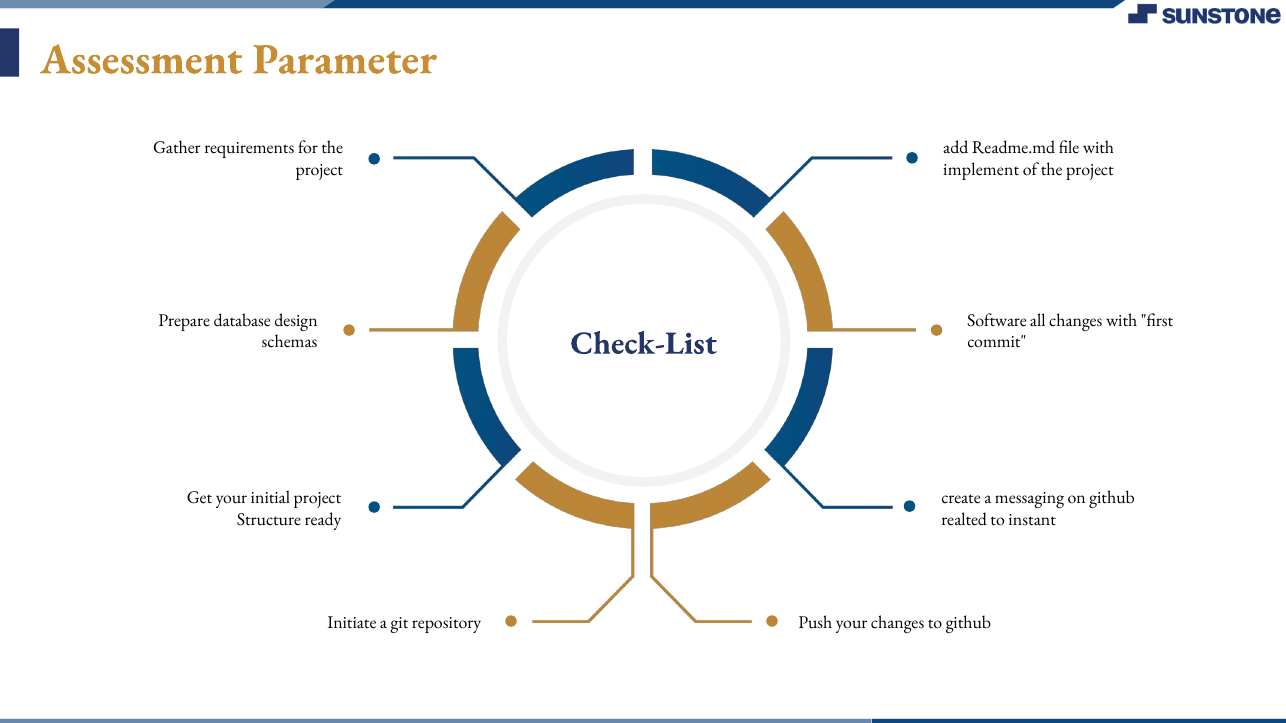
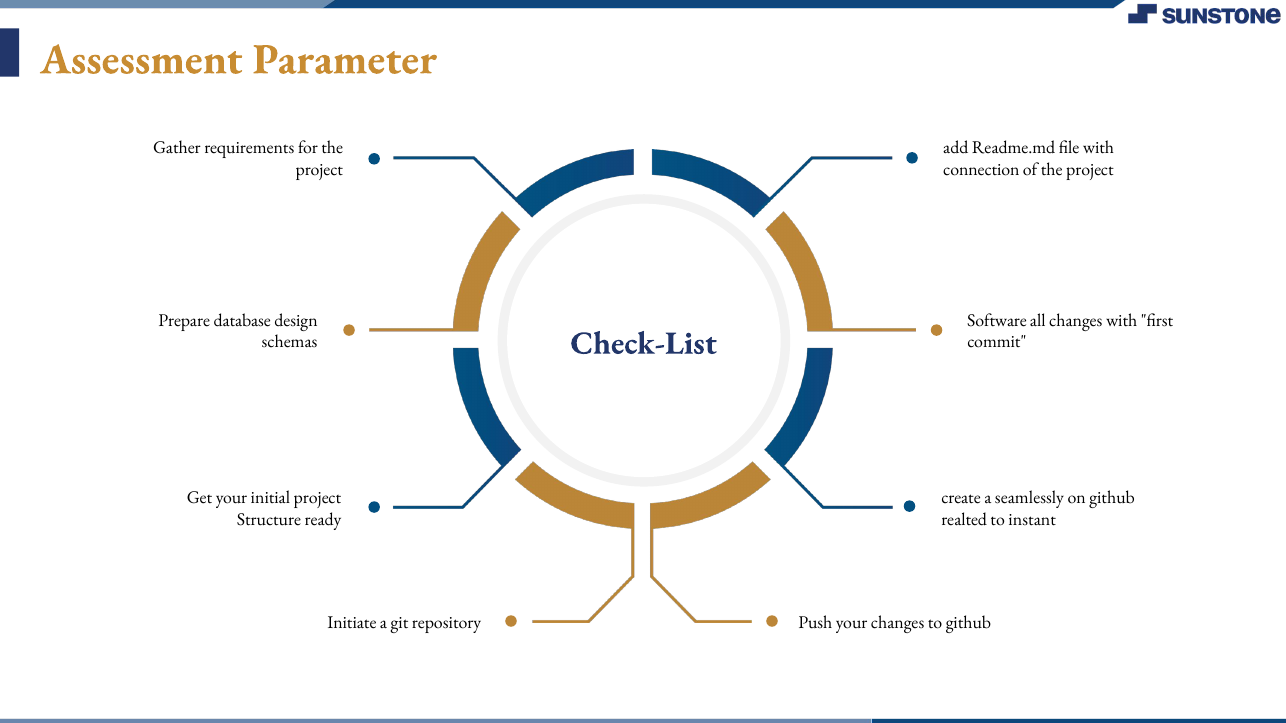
implement: implement -> connection
messaging: messaging -> seamlessly
